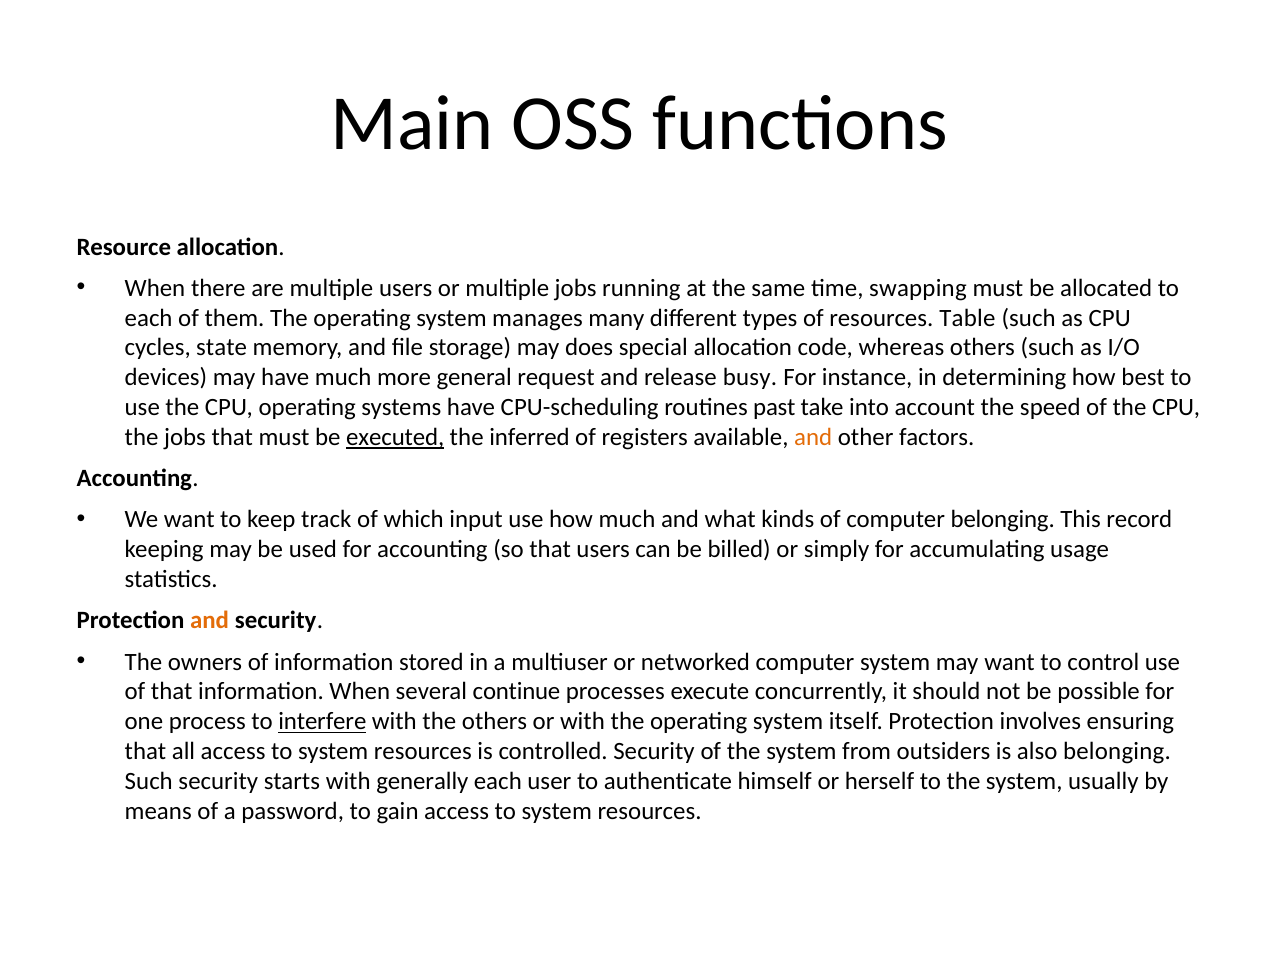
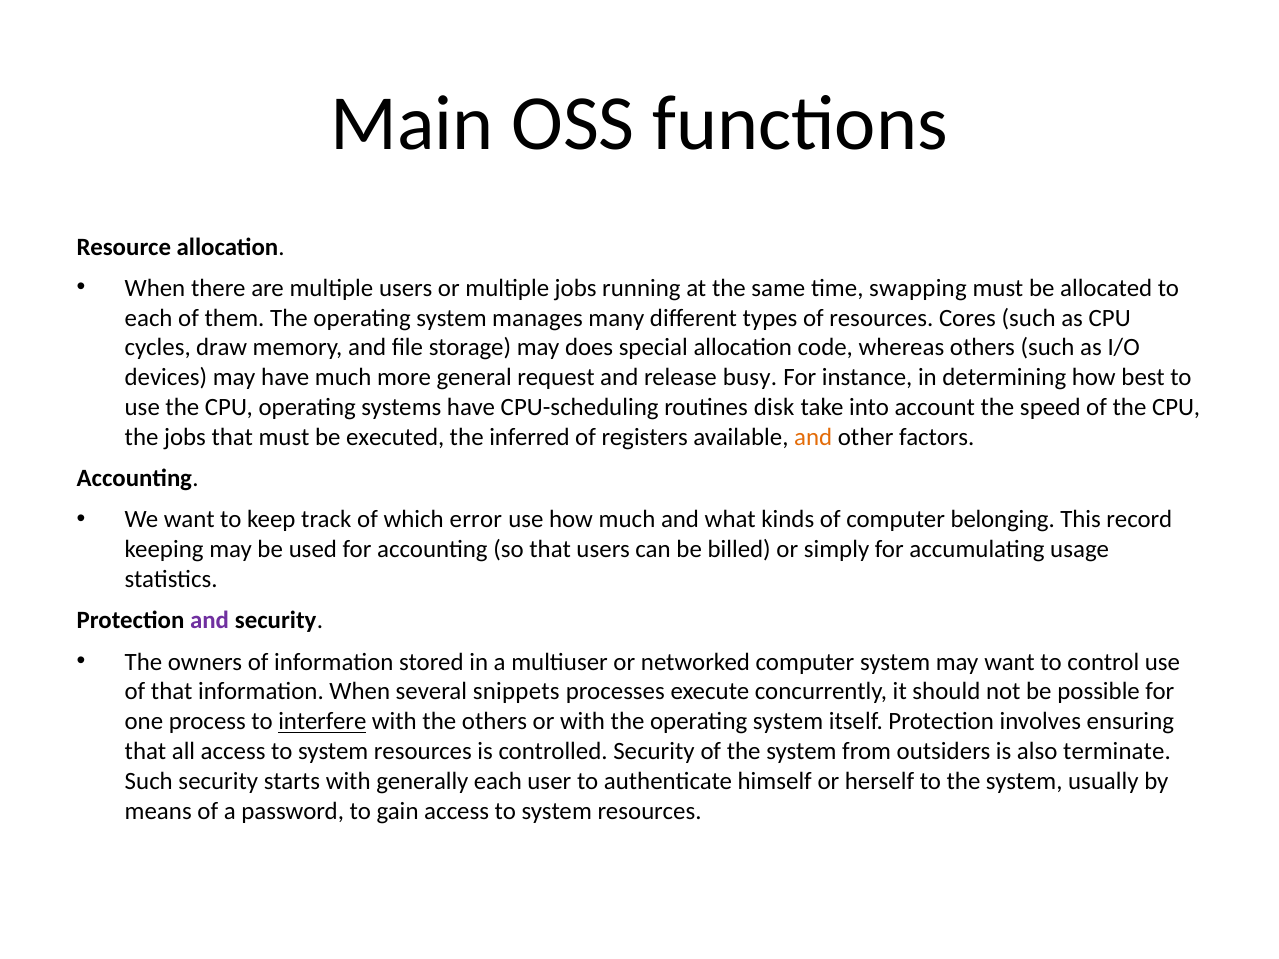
Table: Table -> Cores
state: state -> draw
past: past -> disk
executed underline: present -> none
input: input -> error
and at (210, 621) colour: orange -> purple
continue: continue -> snippets
also belonging: belonging -> terminate
